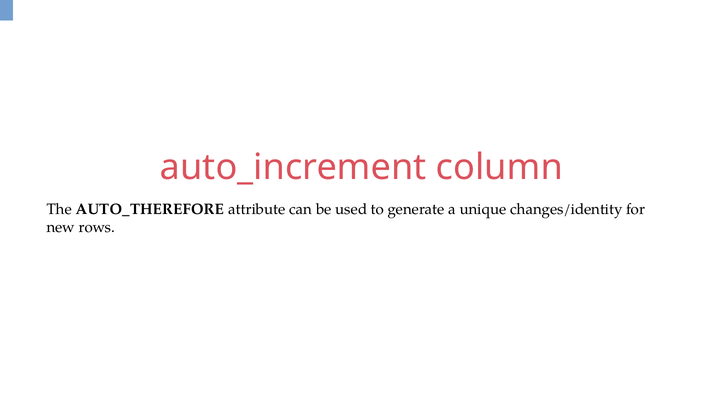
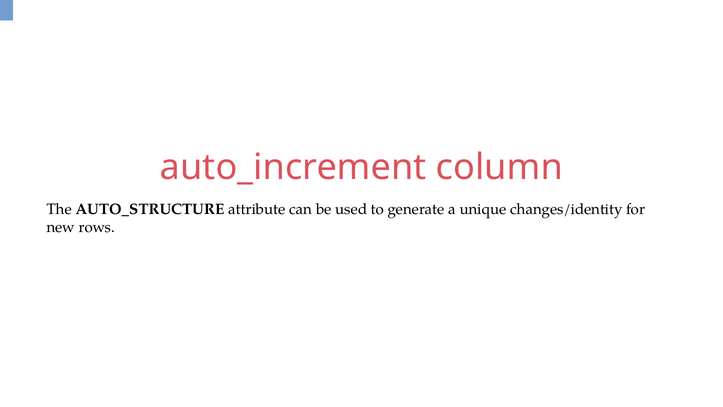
AUTO_THEREFORE: AUTO_THEREFORE -> AUTO_STRUCTURE
